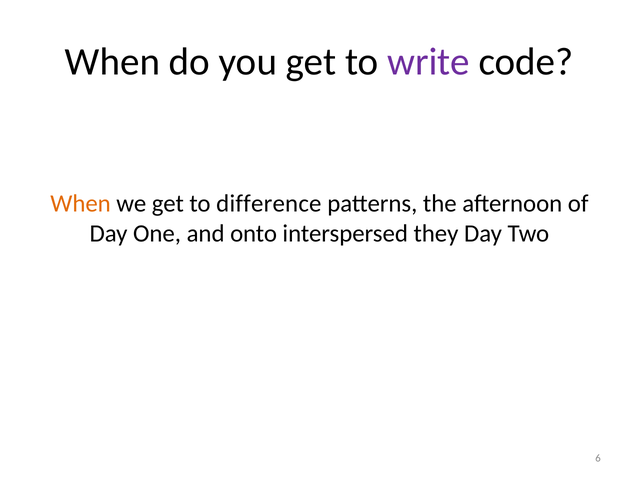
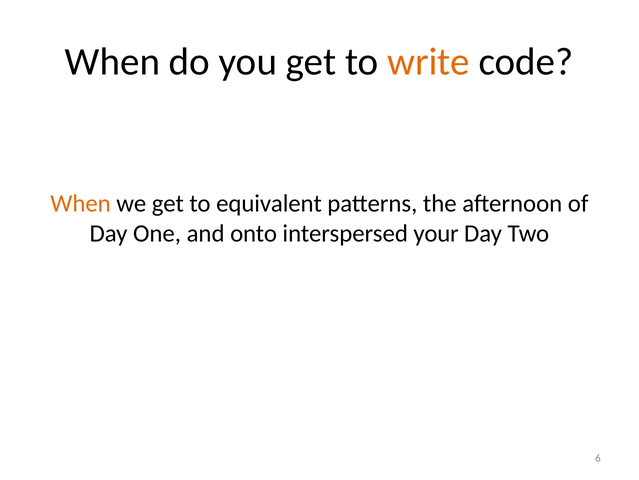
write colour: purple -> orange
difference: difference -> equivalent
they: they -> your
